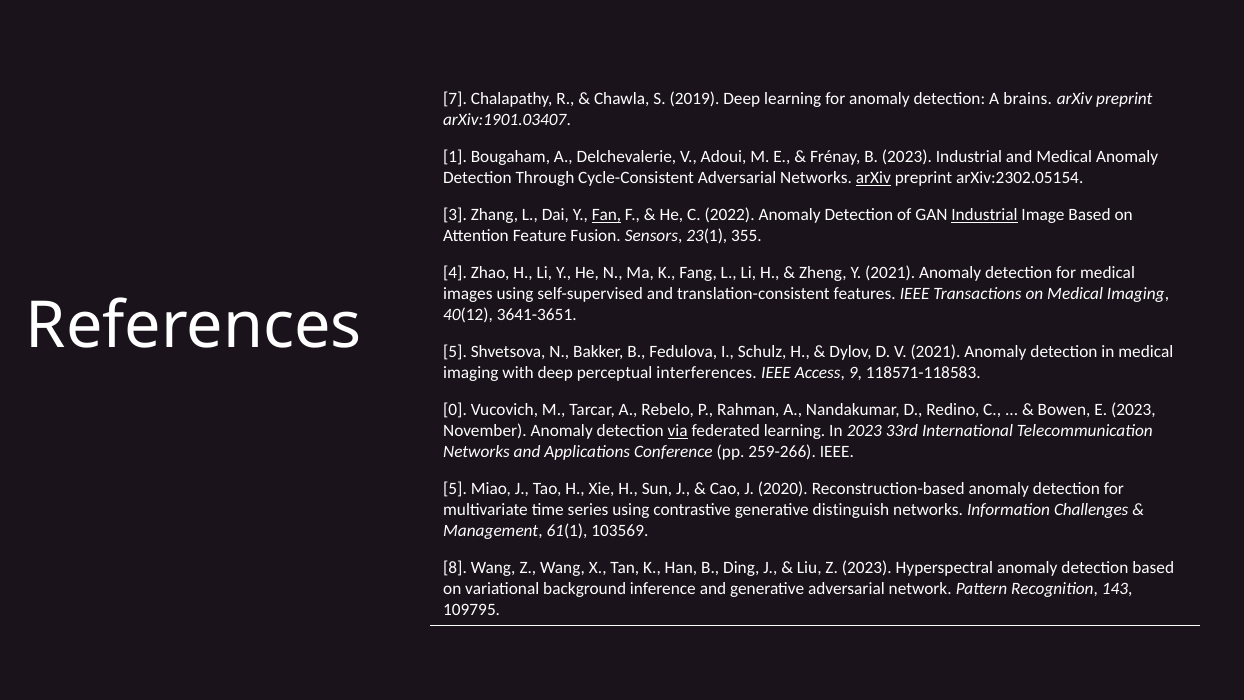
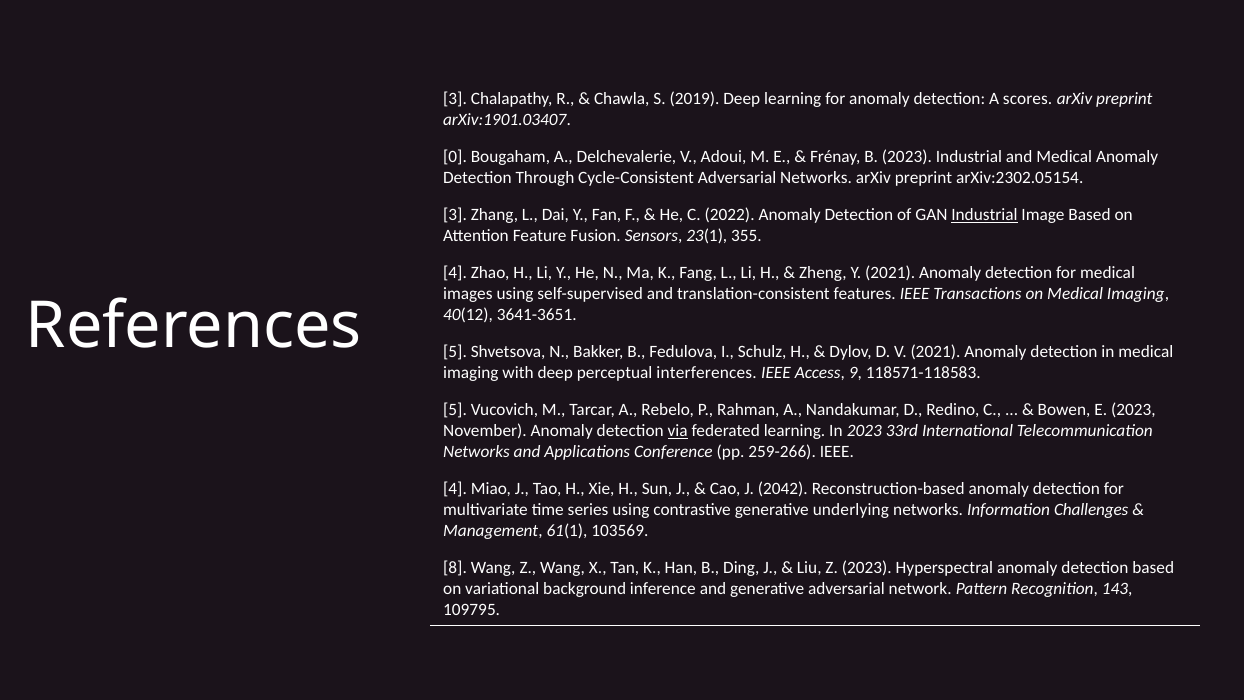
7 at (455, 99): 7 -> 3
brains: brains -> scores
1: 1 -> 0
arXiv at (873, 178) underline: present -> none
Fan underline: present -> none
0 at (455, 409): 0 -> 5
5 at (455, 488): 5 -> 4
2020: 2020 -> 2042
distinguish: distinguish -> underlying
